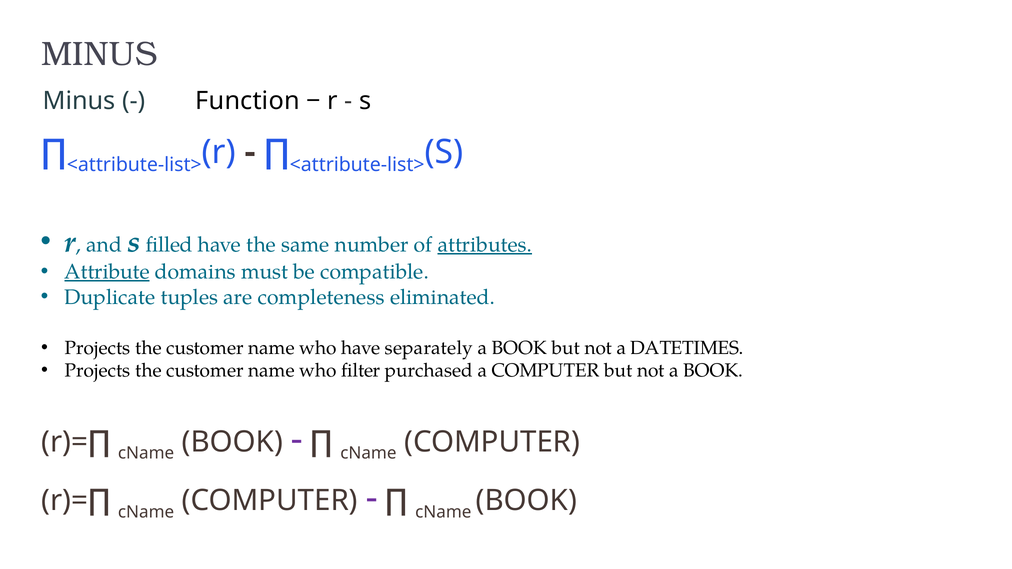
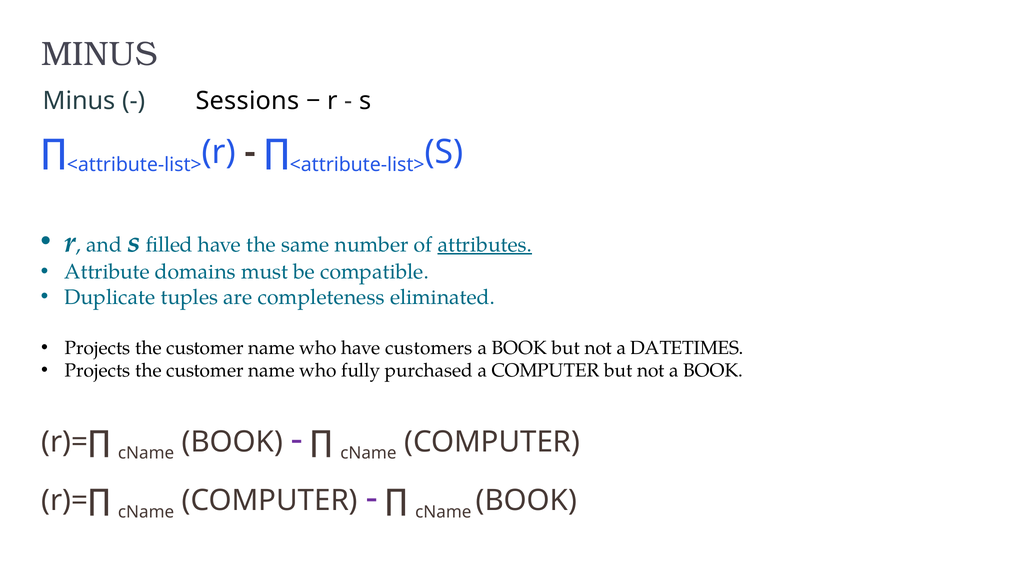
Function: Function -> Sessions
Attribute underline: present -> none
separately: separately -> customers
filter: filter -> fully
